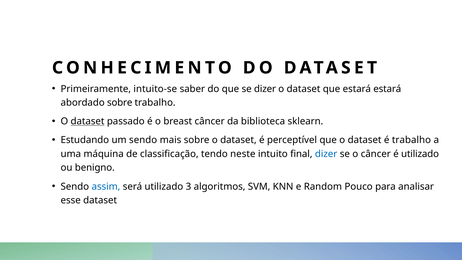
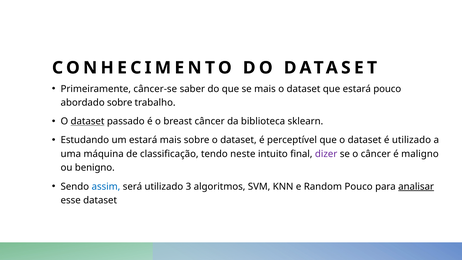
intuito-se: intuito-se -> câncer-se
se dizer: dizer -> mais
estará estará: estará -> pouco
um sendo: sendo -> estará
é trabalho: trabalho -> utilizado
dizer at (326, 154) colour: blue -> purple
é utilizado: utilizado -> maligno
analisar underline: none -> present
